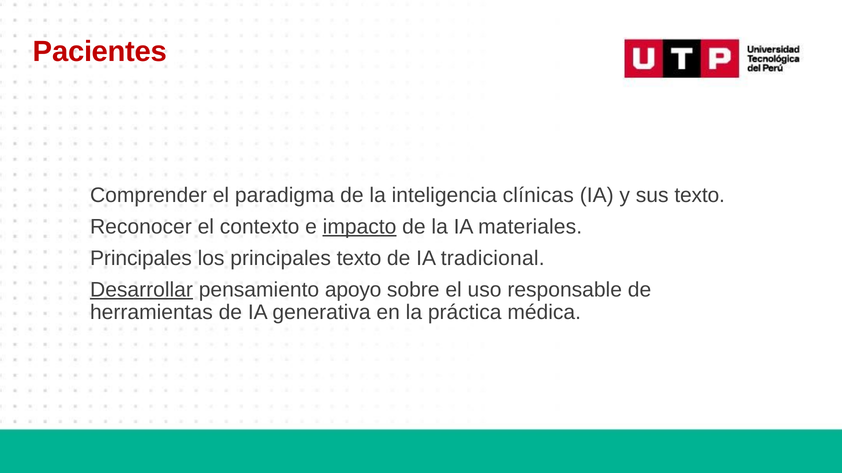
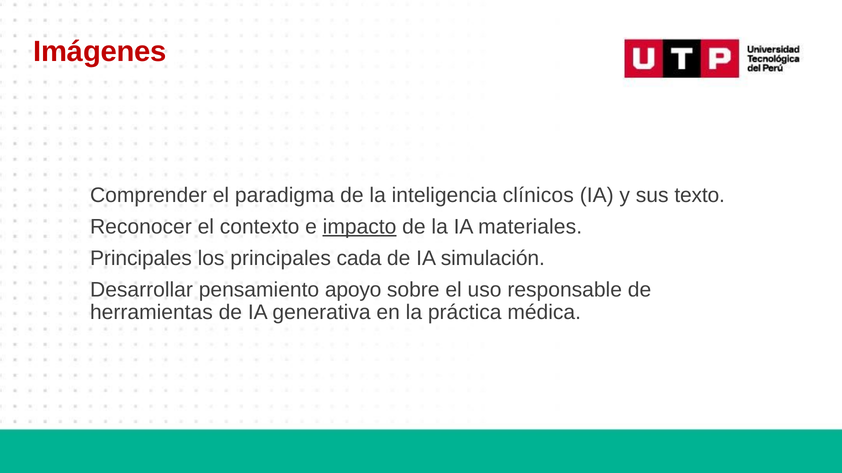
Pacientes: Pacientes -> Imágenes
clínicas: clínicas -> clínicos
principales texto: texto -> cada
tradicional: tradicional -> simulación
Desarrollar underline: present -> none
